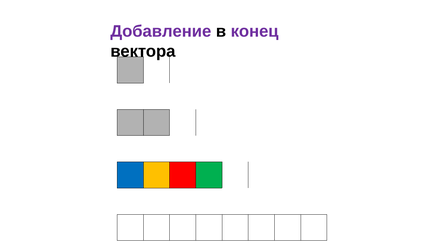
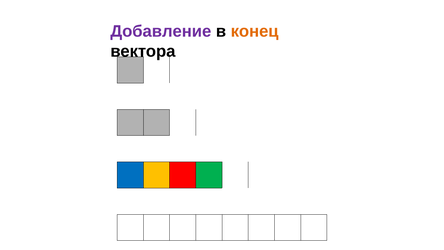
конец colour: purple -> orange
